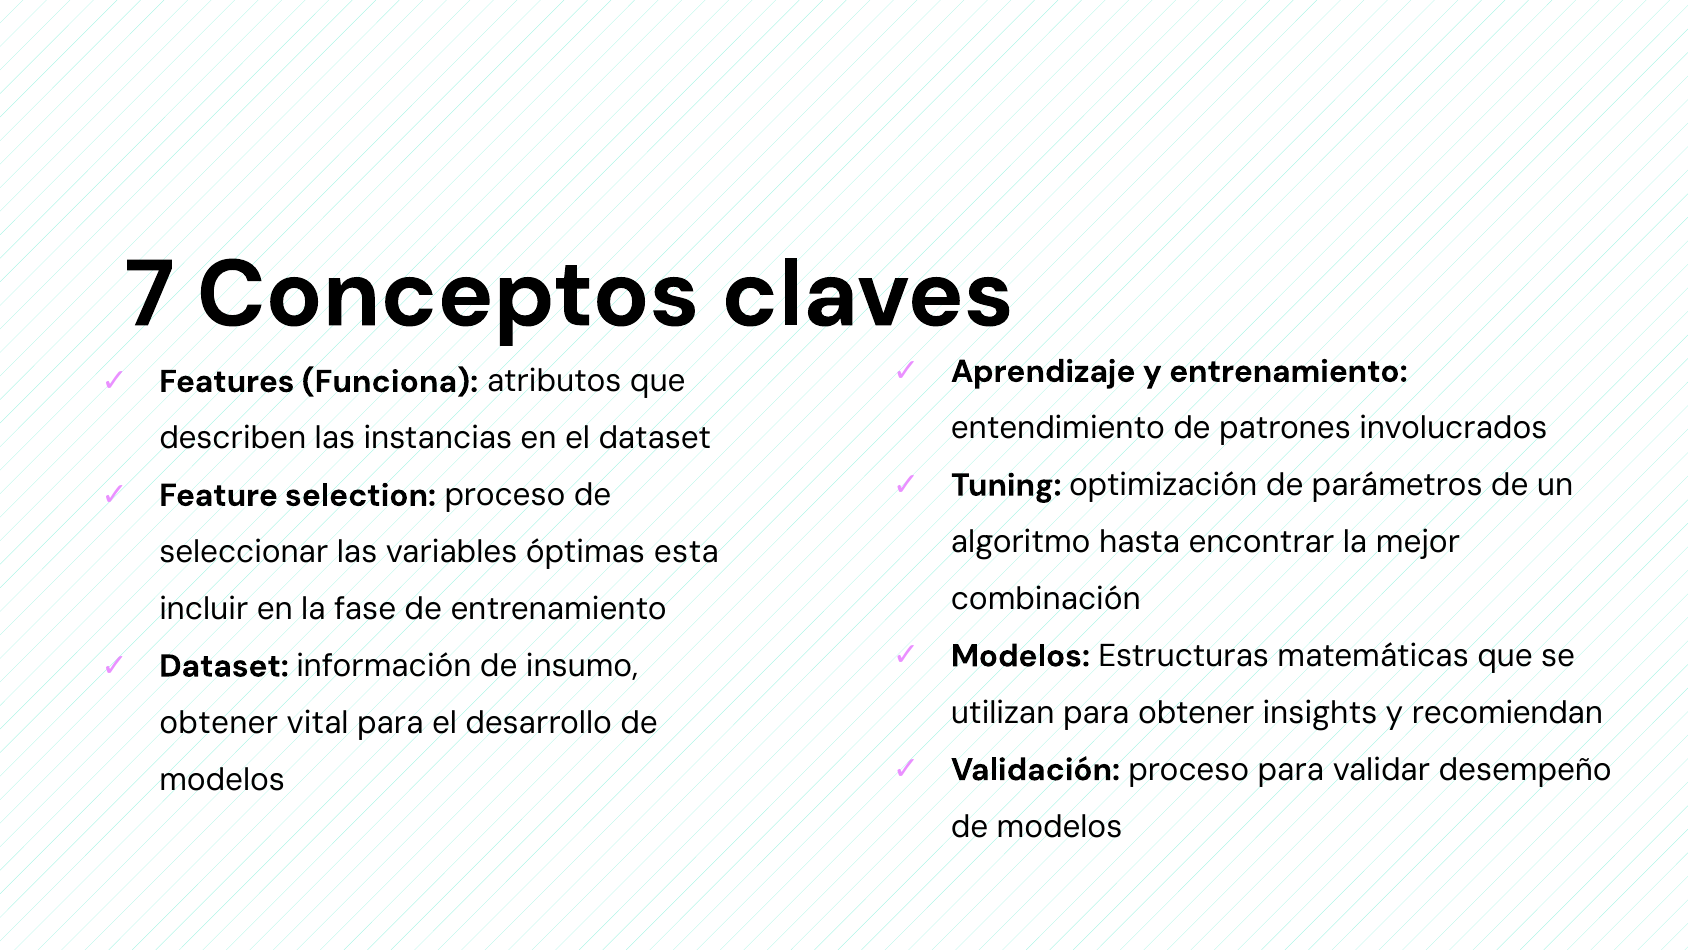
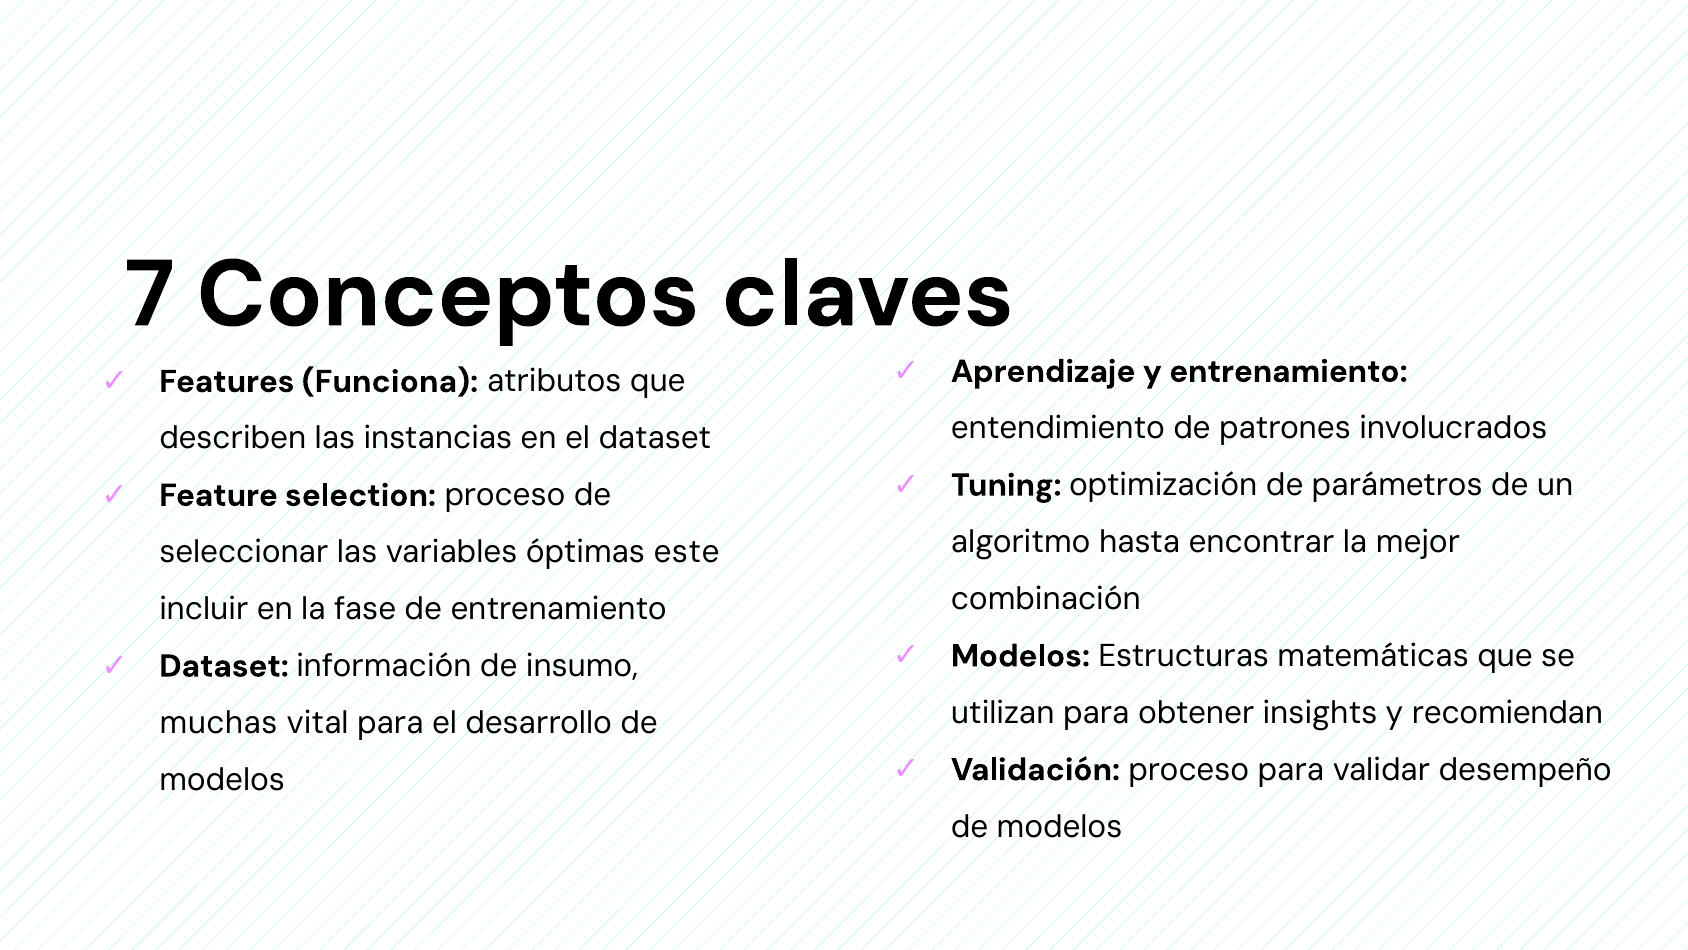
esta: esta -> este
obtener at (219, 723): obtener -> muchas
